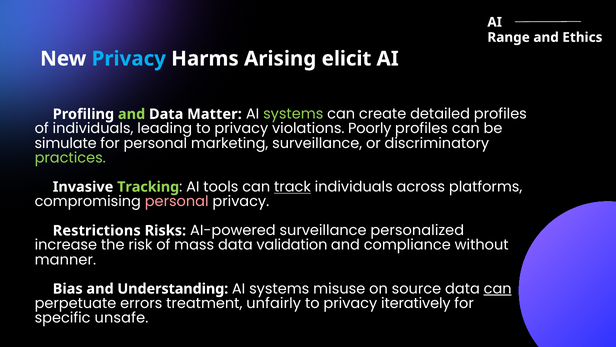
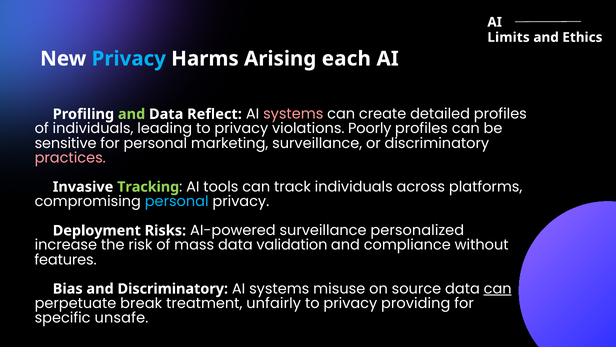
Range: Range -> Limits
elicit: elicit -> each
Matter: Matter -> Reflect
systems at (293, 114) colour: light green -> pink
simulate: simulate -> sensitive
practices colour: light green -> pink
track underline: present -> none
personal at (177, 201) colour: pink -> light blue
Restrictions: Restrictions -> Deployment
manner: manner -> features
and Understanding: Understanding -> Discriminatory
errors: errors -> break
iteratively: iteratively -> providing
